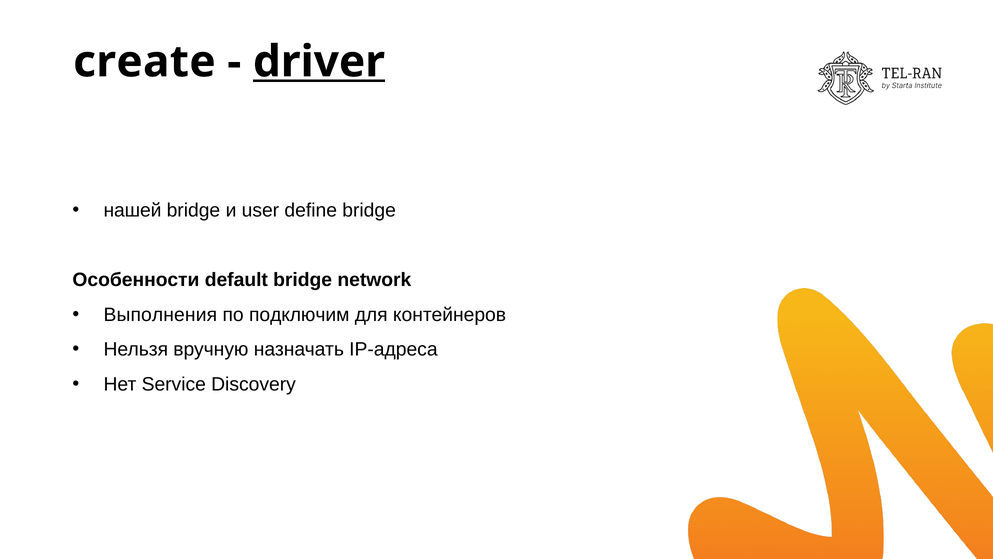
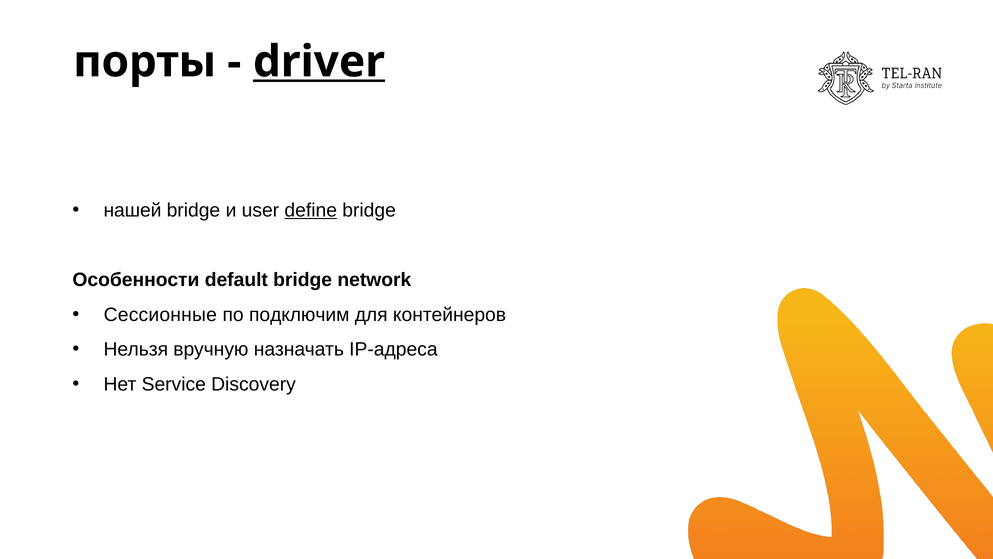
create: create -> порты
define underline: none -> present
Выполнения: Выполнения -> Сессионные
